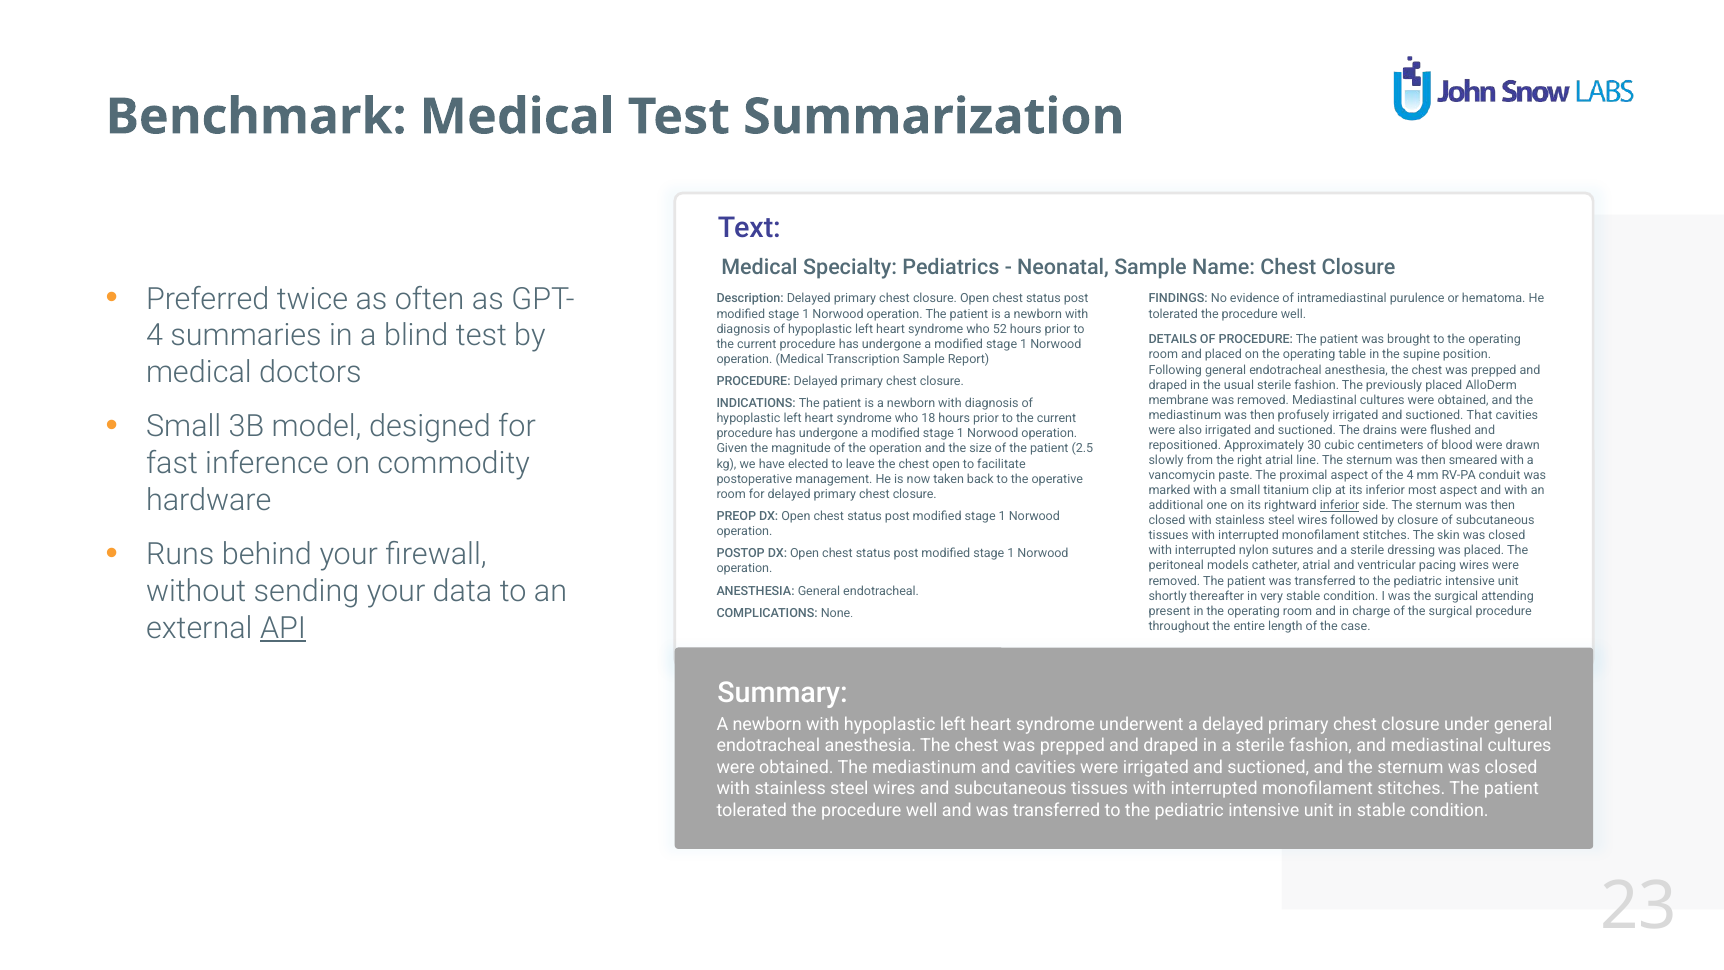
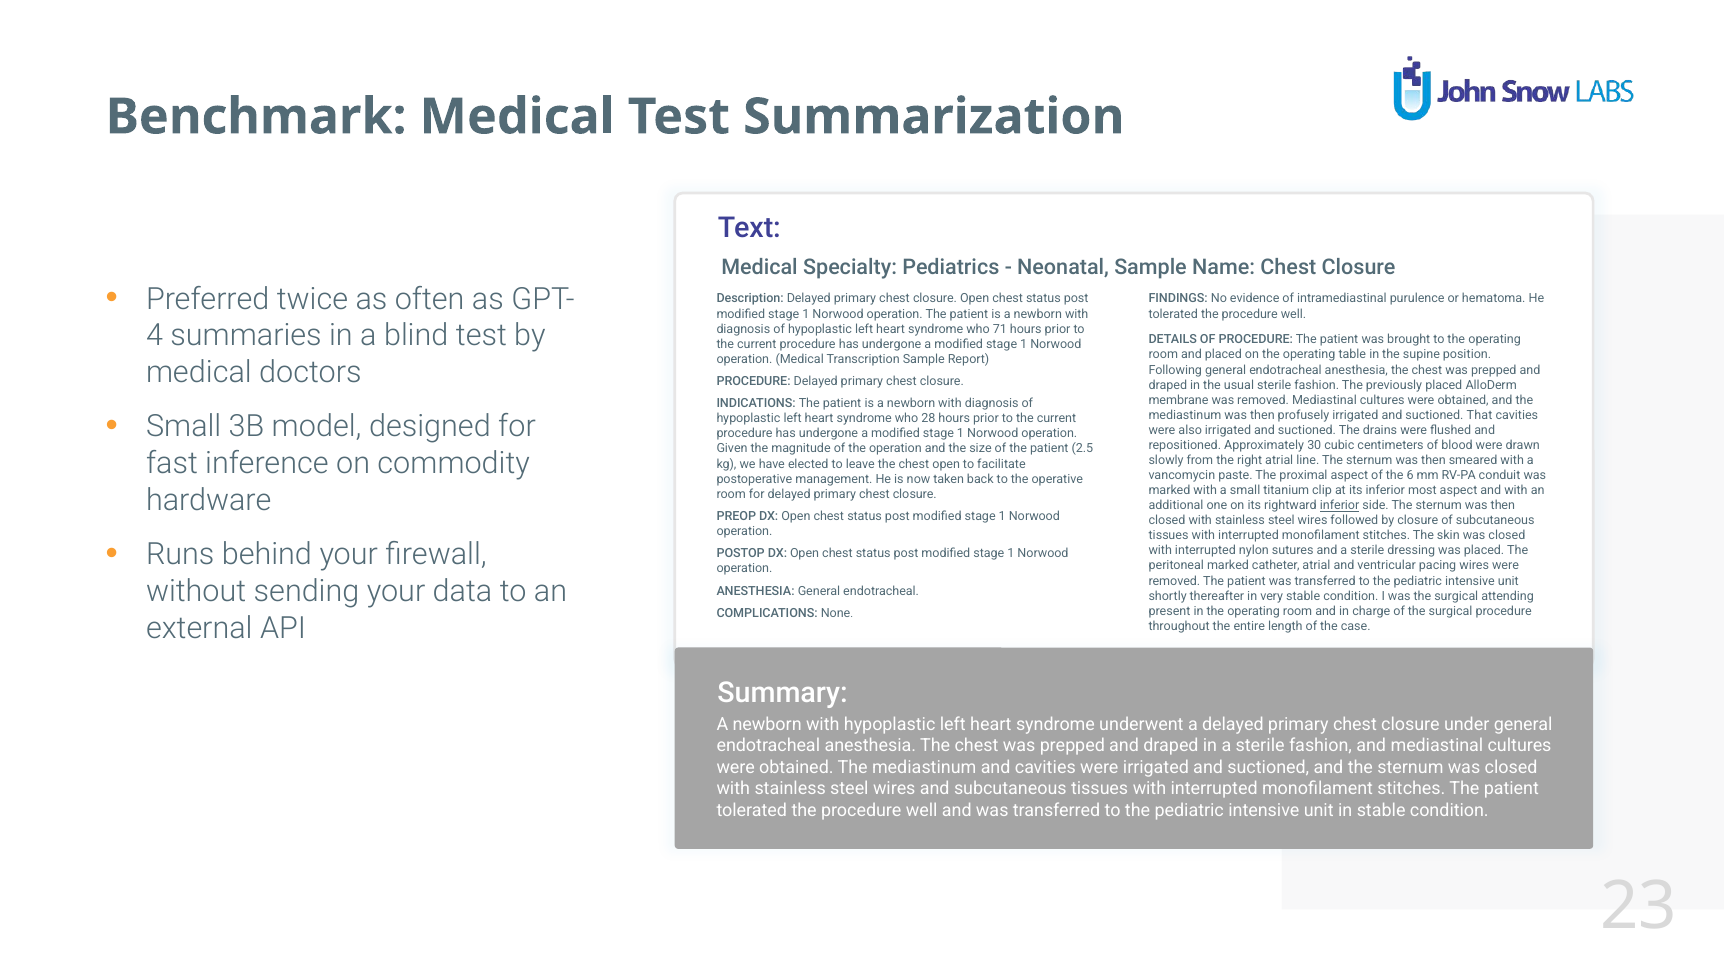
52: 52 -> 71
18: 18 -> 28
the 4: 4 -> 6
peritoneal models: models -> marked
API underline: present -> none
